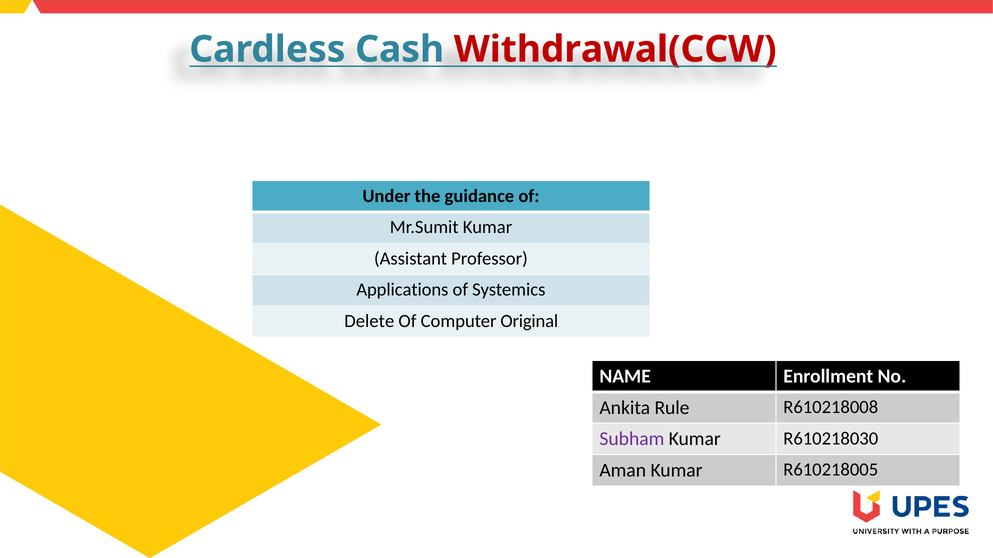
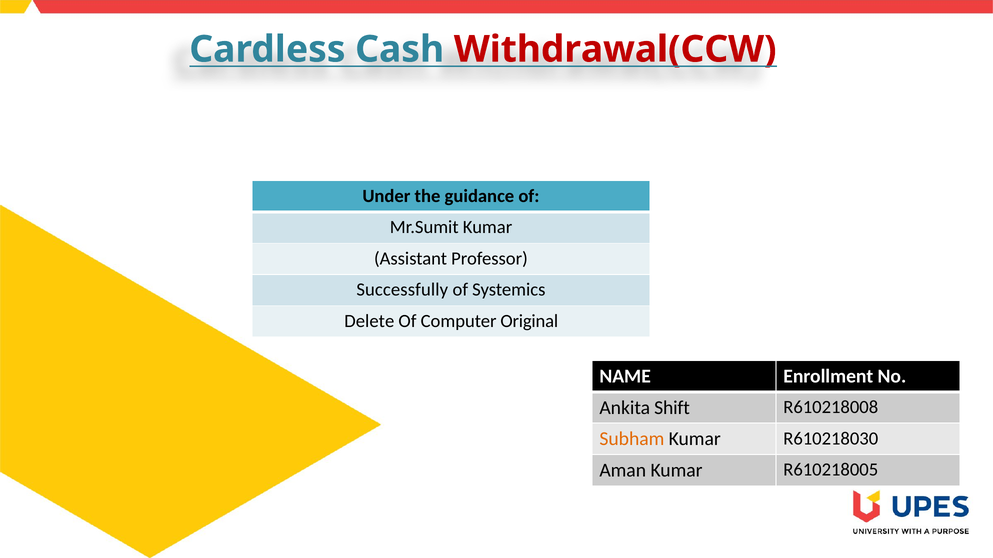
Applications: Applications -> Successfully
Rule: Rule -> Shift
Subham colour: purple -> orange
